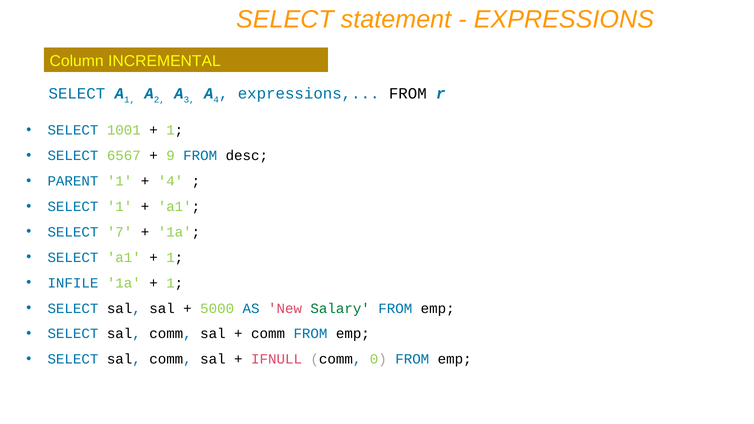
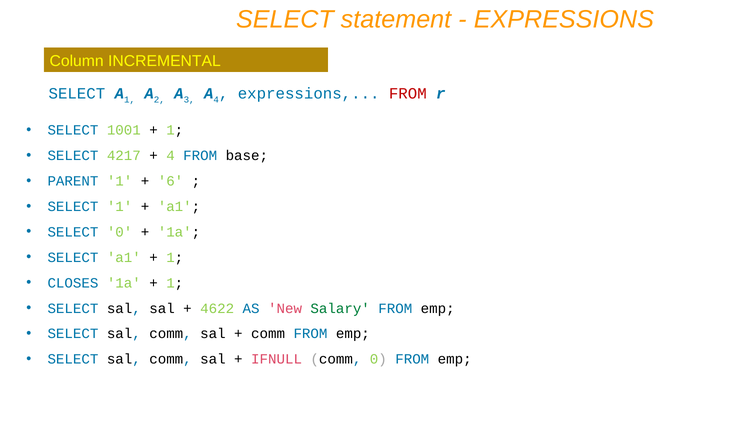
FROM at (408, 93) colour: black -> red
6567: 6567 -> 4217
9 at (171, 156): 9 -> 4
desc: desc -> base
4 at (171, 181): 4 -> 6
SELECT 7: 7 -> 0
INFILE: INFILE -> CLOSES
5000: 5000 -> 4622
